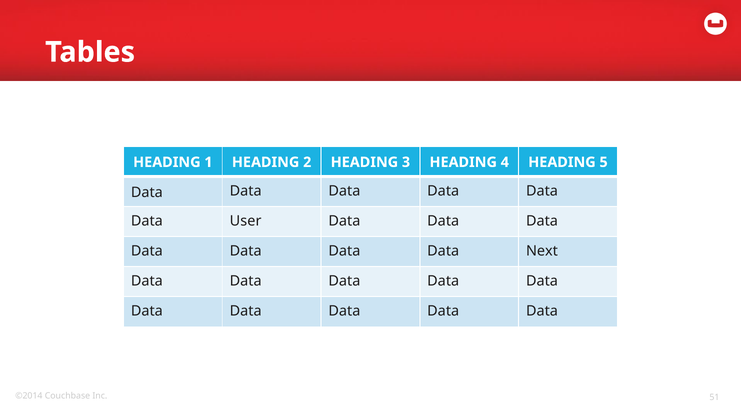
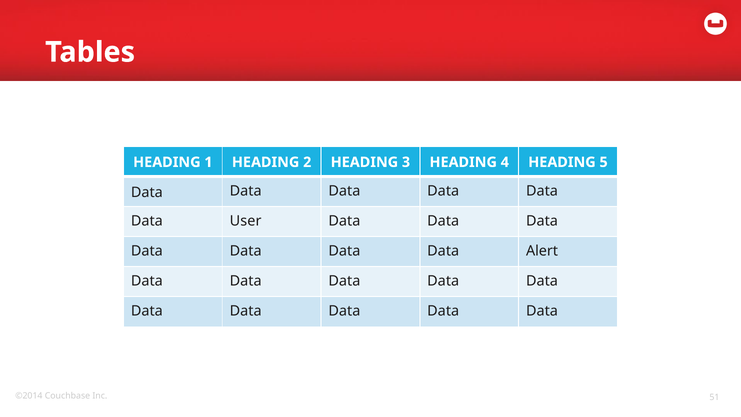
Next: Next -> Alert
